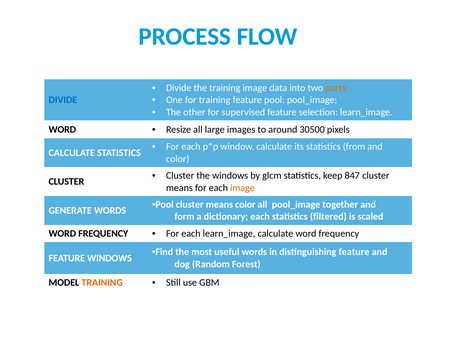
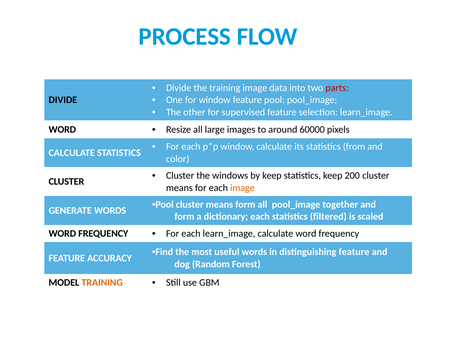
parts colour: orange -> red
for training: training -> window
DIVIDE at (63, 100) colour: blue -> black
30500: 30500 -> 60000
by glcm: glcm -> keep
847: 847 -> 200
means color: color -> form
FEATURE WINDOWS: WINDOWS -> ACCURACY
